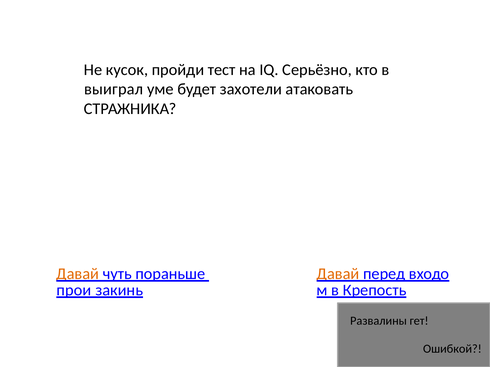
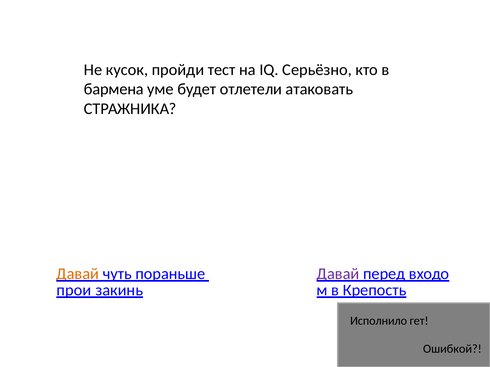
выиграл: выиграл -> бармена
захотели: захотели -> отлетели
Давай at (338, 274) colour: orange -> purple
Развалины: Развалины -> Исполнило
